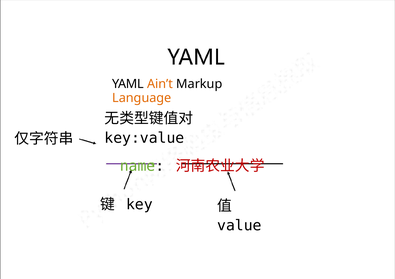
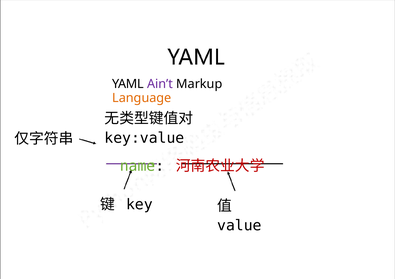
Ain’t colour: orange -> purple
